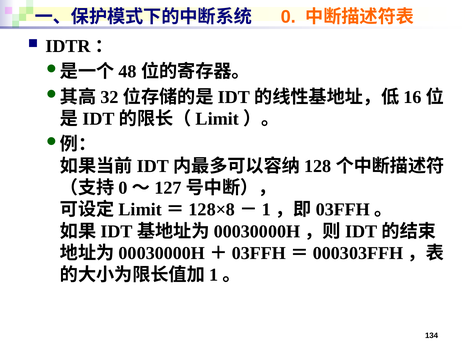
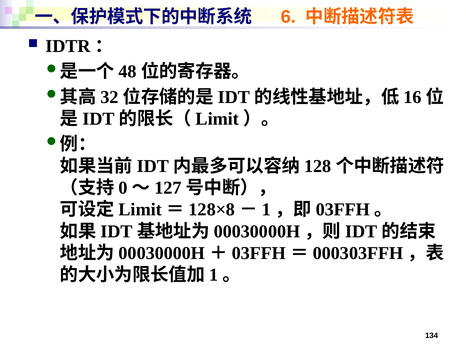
0 at (288, 17): 0 -> 6
